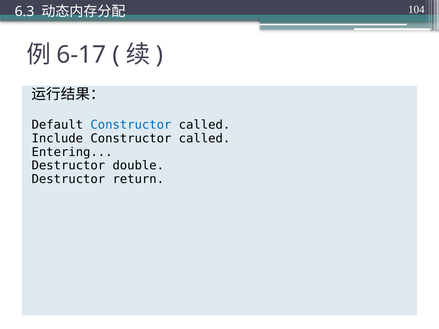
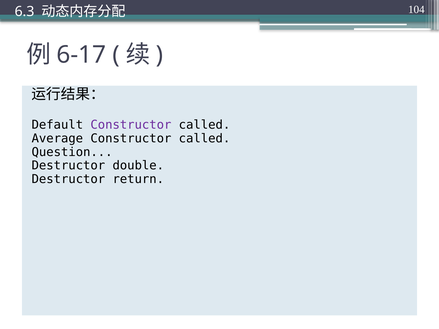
Constructor at (131, 125) colour: blue -> purple
Include: Include -> Average
Entering: Entering -> Question
